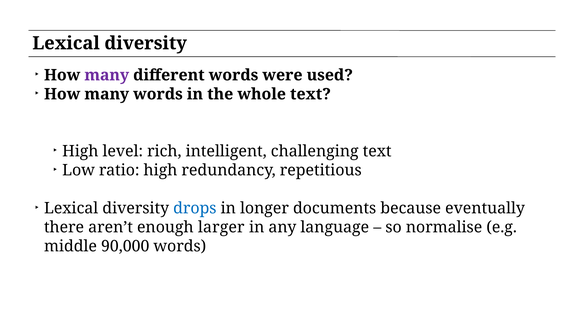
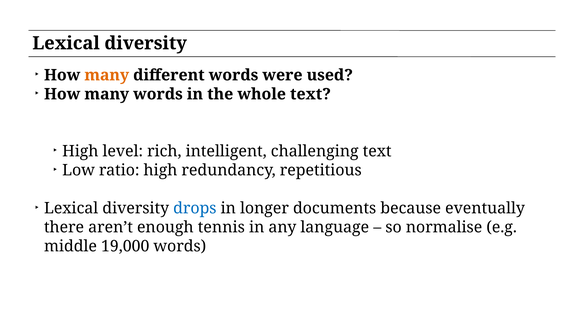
many at (107, 75) colour: purple -> orange
larger: larger -> tennis
90,000: 90,000 -> 19,000
